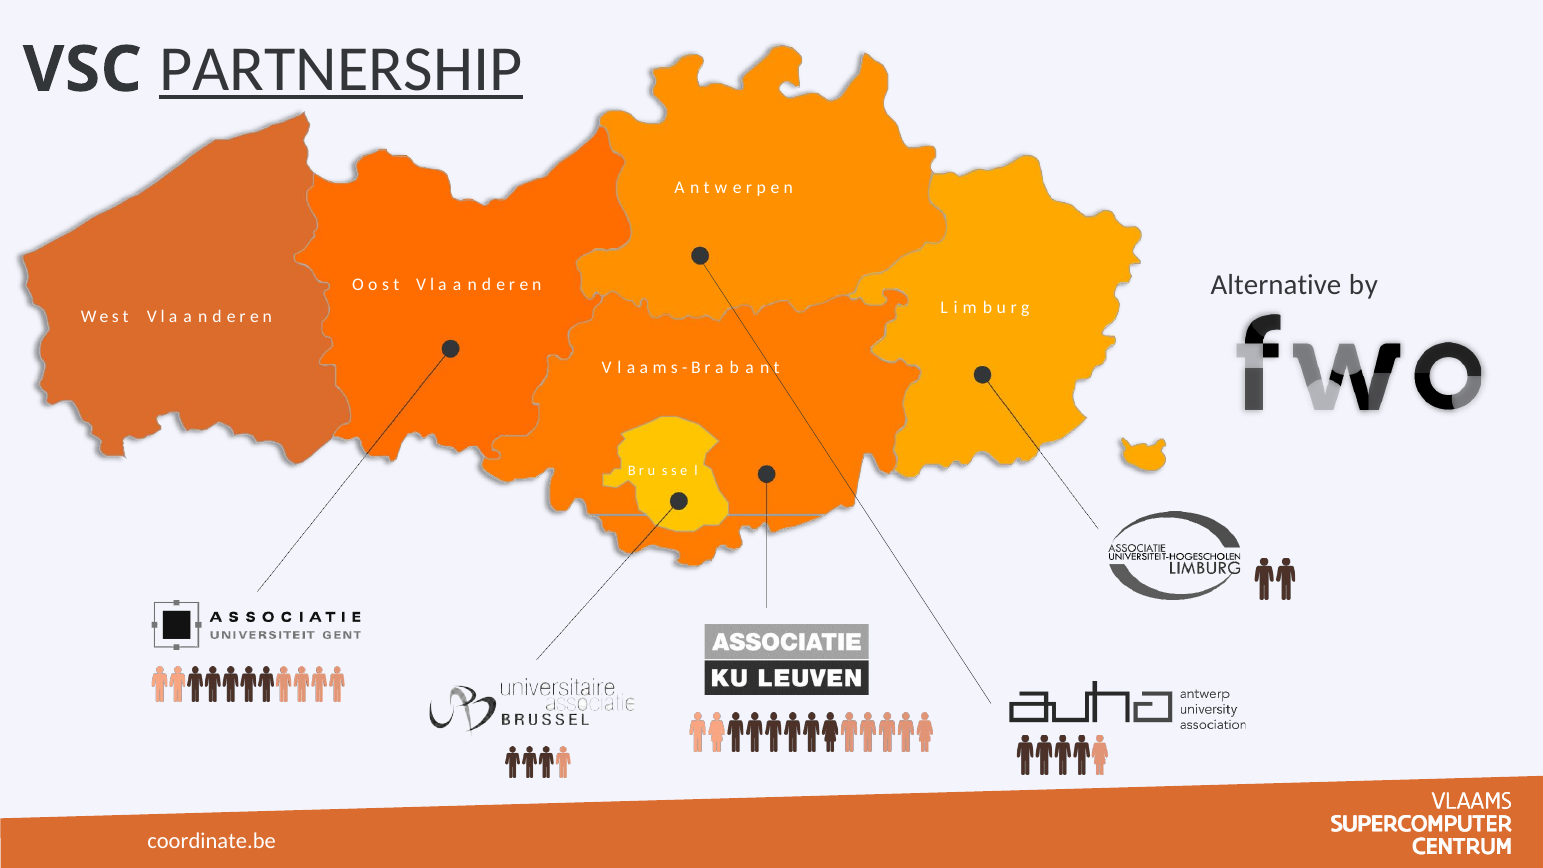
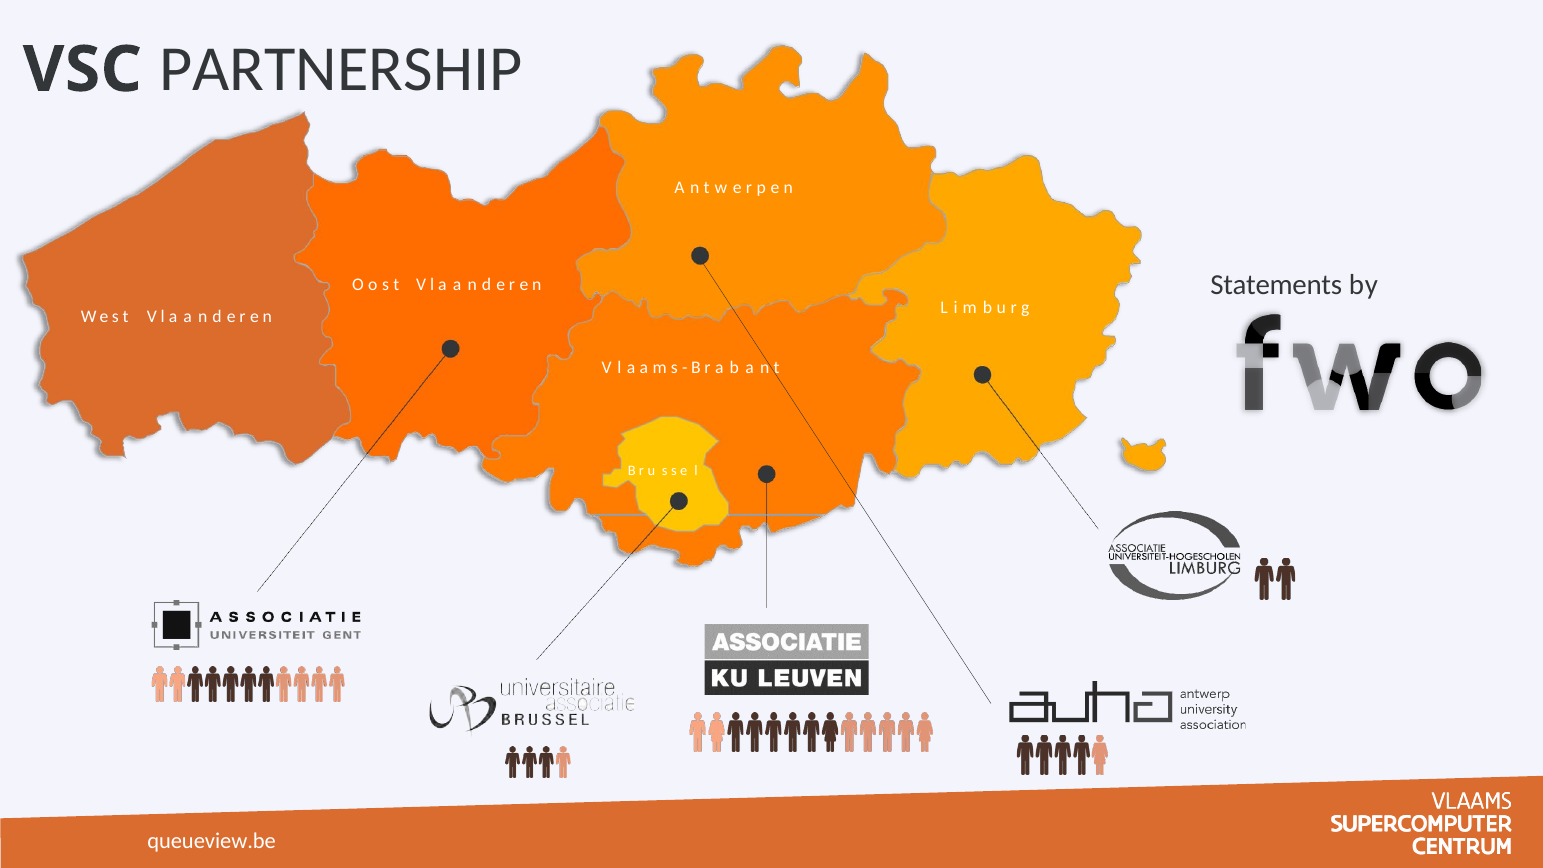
PARTNERSHIP underline: present -> none
Alternative: Alternative -> Statements
coordinate.be: coordinate.be -> queueview.be
